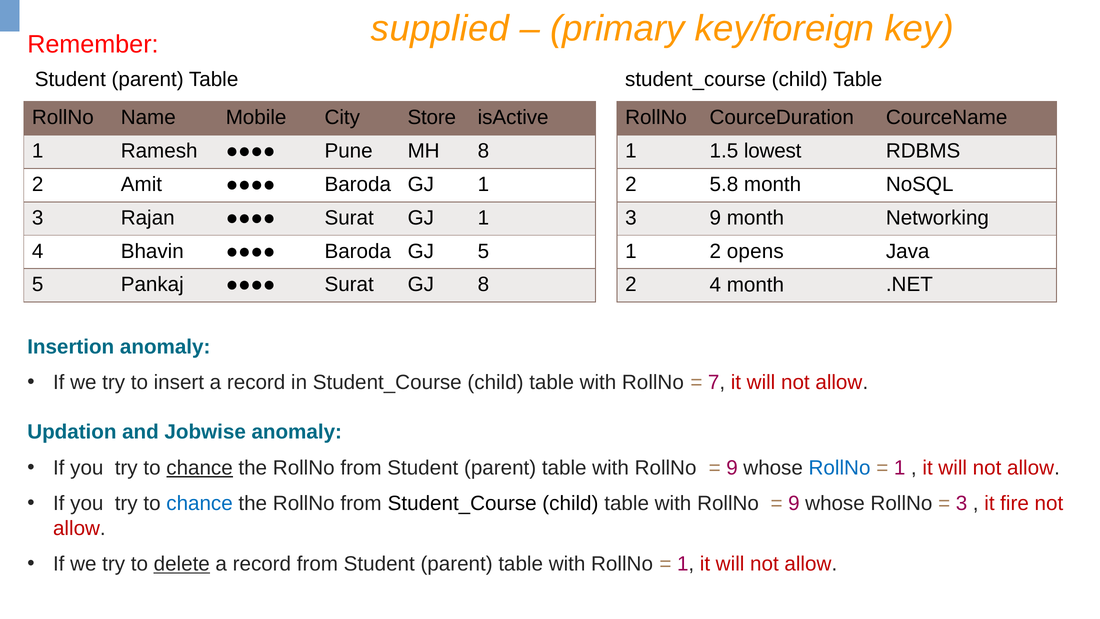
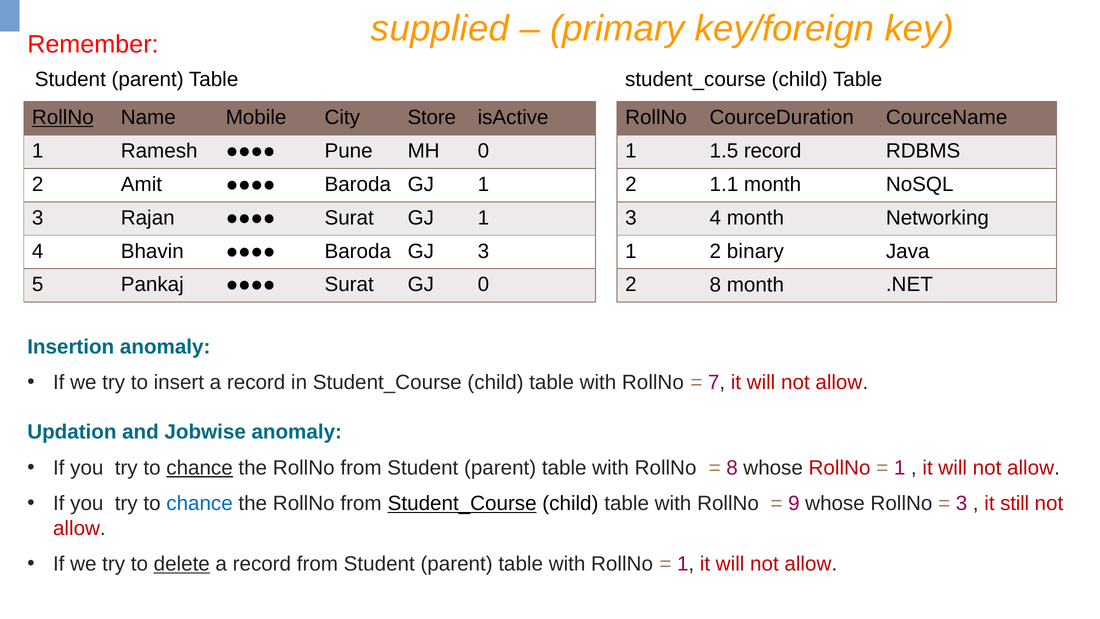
RollNo at (63, 117) underline: none -> present
MH 8: 8 -> 0
1.5 lowest: lowest -> record
5.8: 5.8 -> 1.1
3 9: 9 -> 4
GJ 5: 5 -> 3
opens: opens -> binary
GJ 8: 8 -> 0
2 4: 4 -> 8
9 at (732, 468): 9 -> 8
RollNo at (840, 468) colour: blue -> red
Student_Course at (462, 503) underline: none -> present
fire: fire -> still
